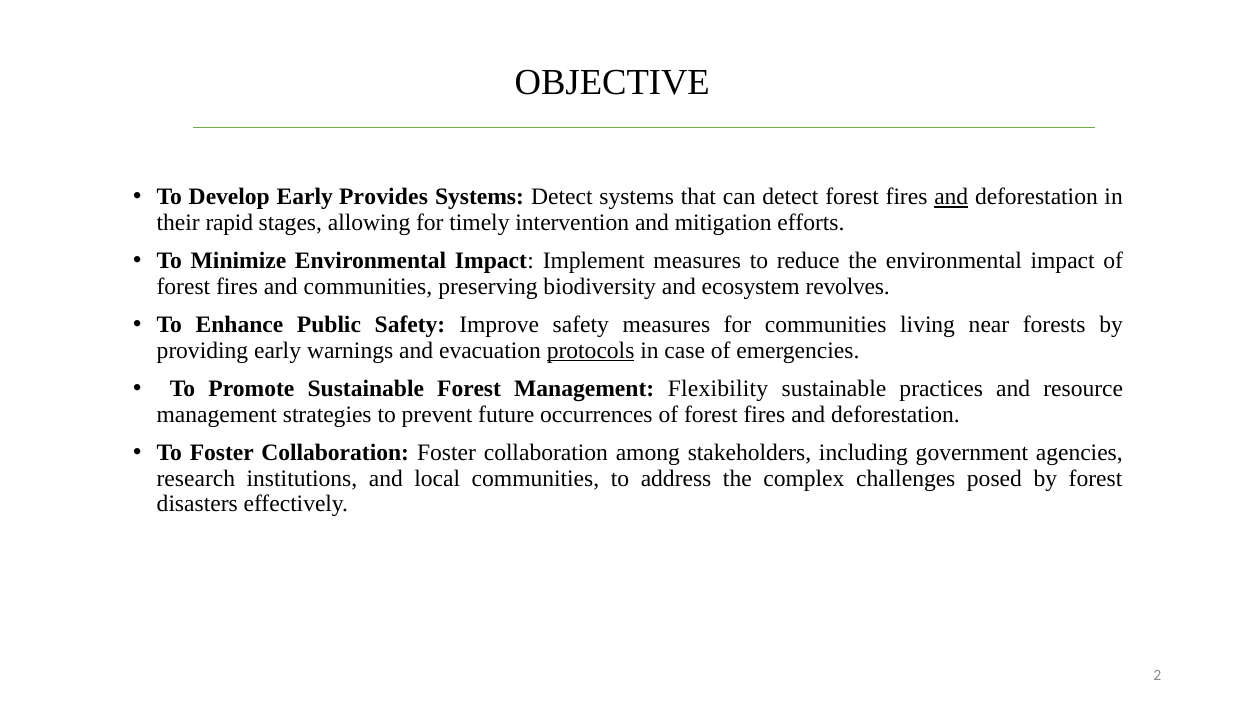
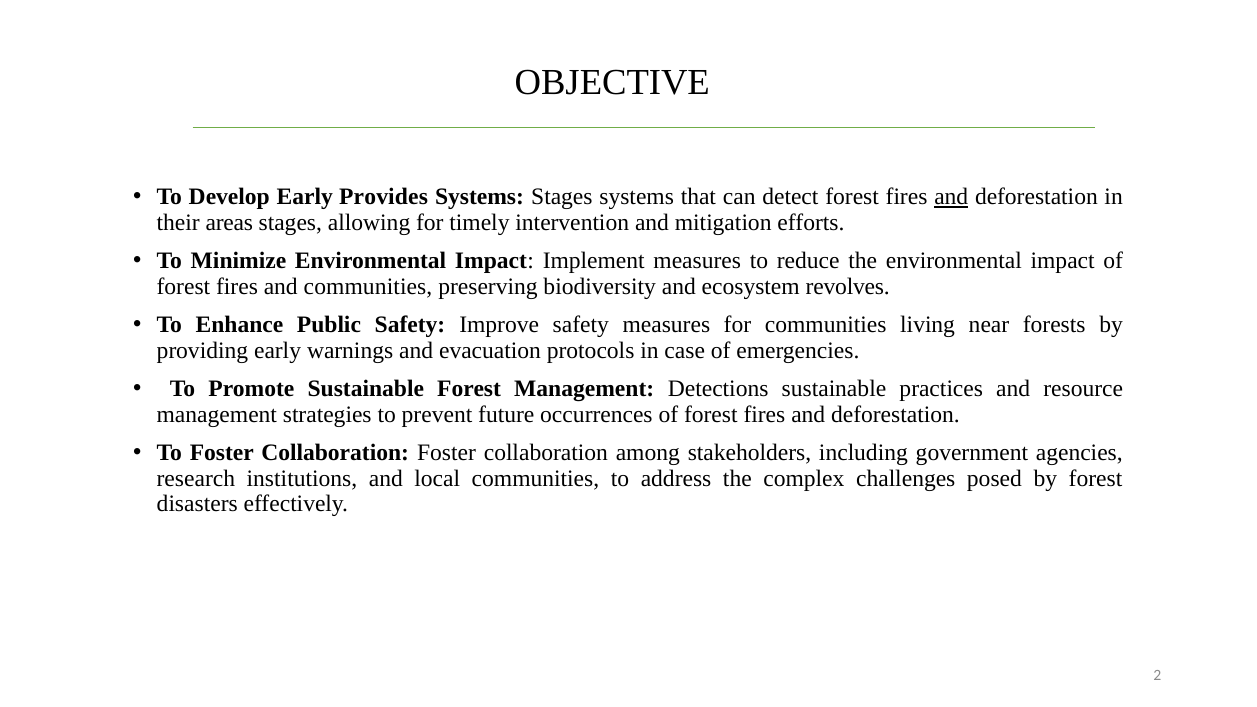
Systems Detect: Detect -> Stages
rapid: rapid -> areas
protocols underline: present -> none
Flexibility: Flexibility -> Detections
